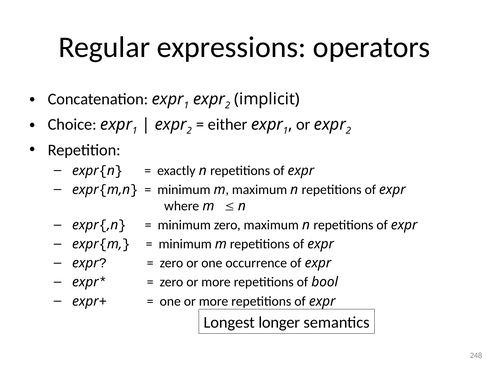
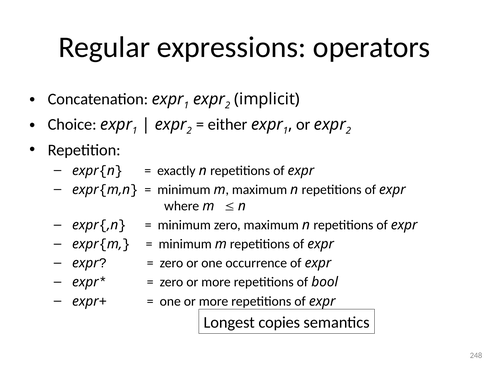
longer: longer -> copies
